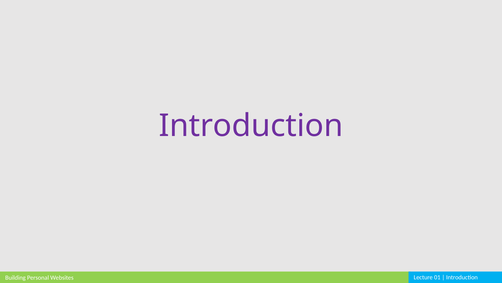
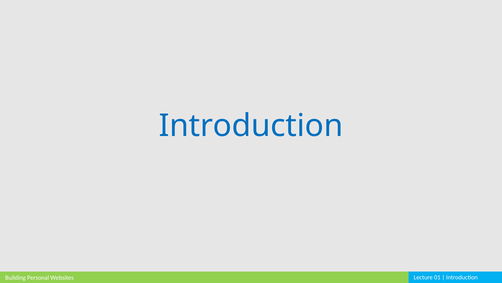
Introduction at (251, 125) colour: purple -> blue
